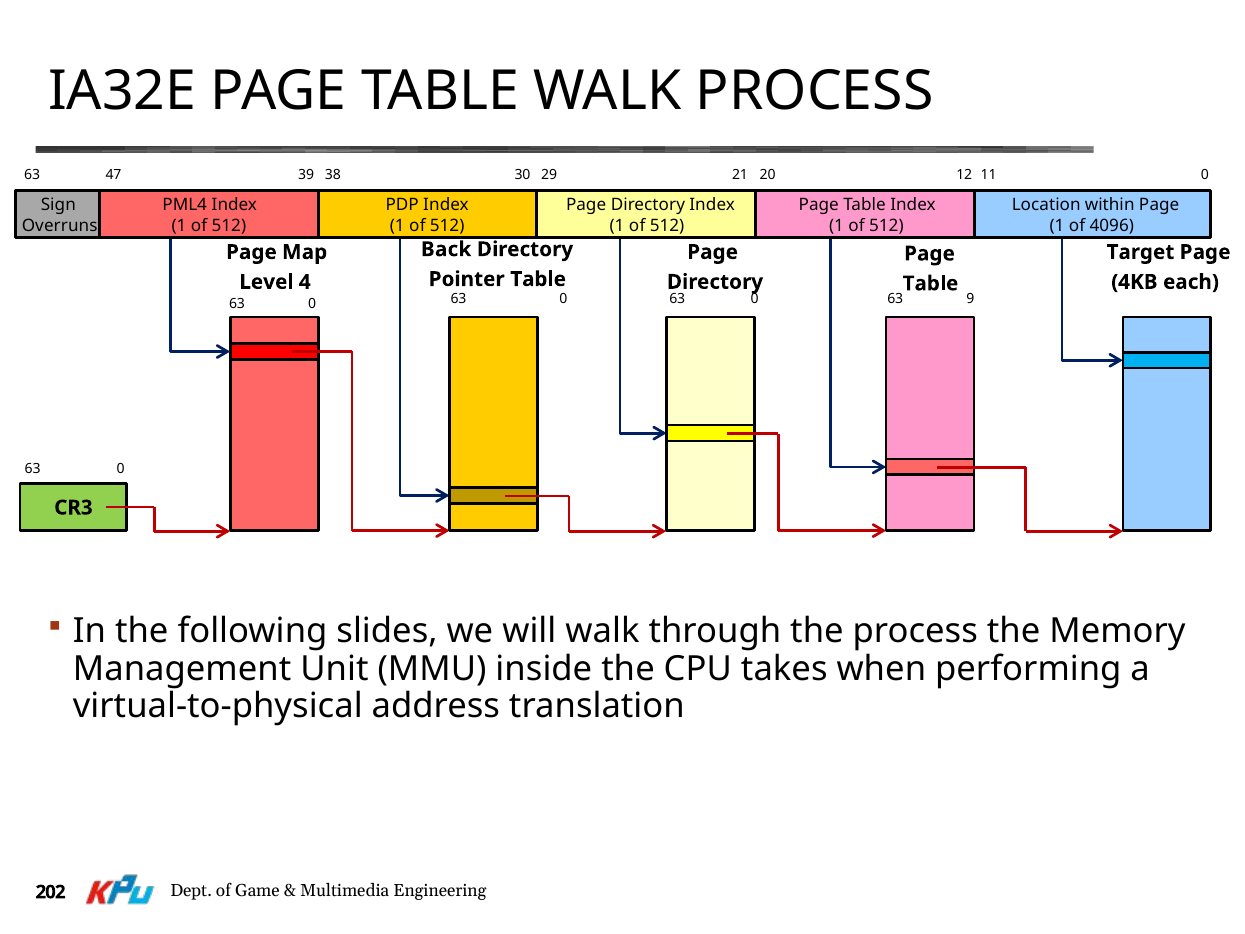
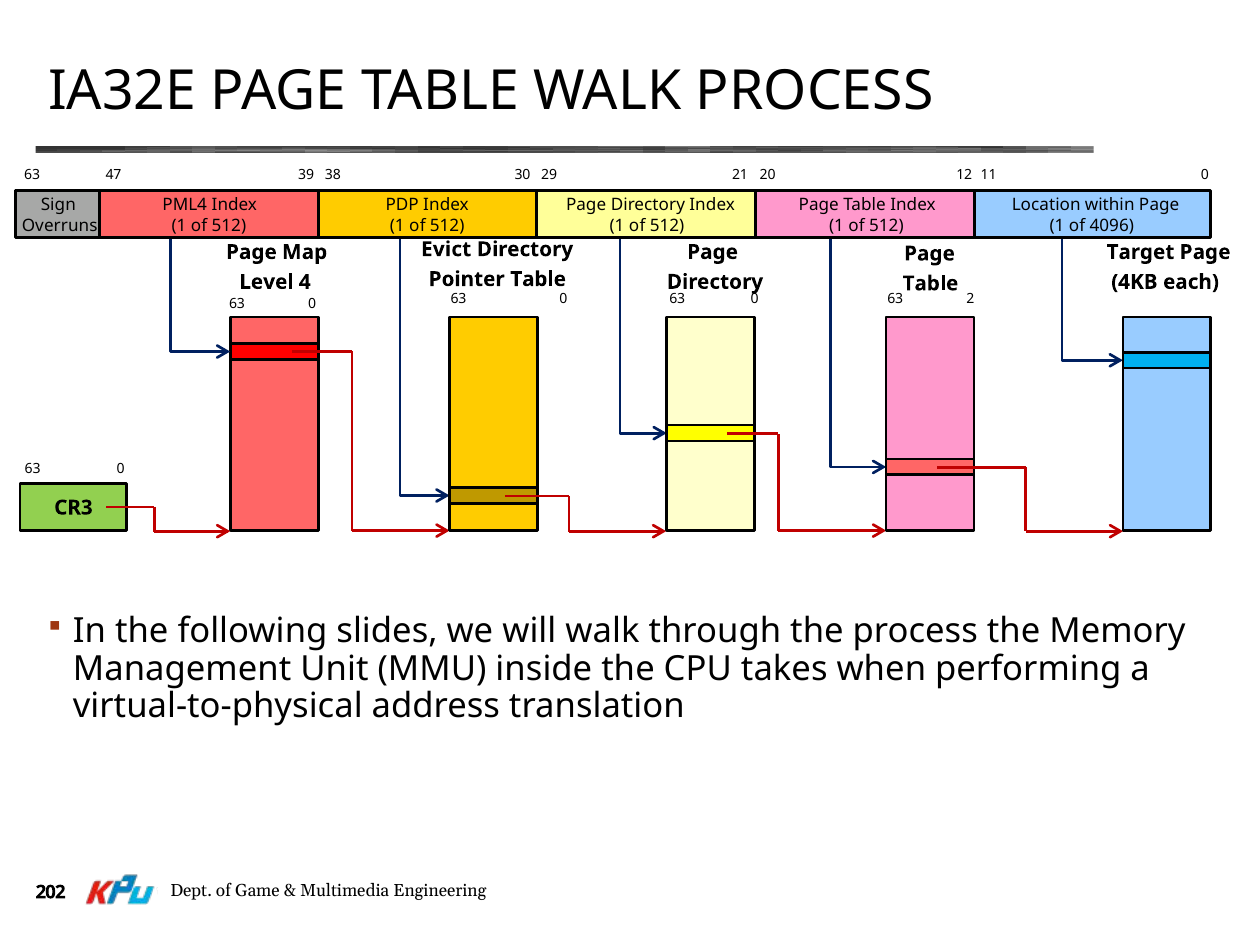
Back: Back -> Evict
9: 9 -> 2
